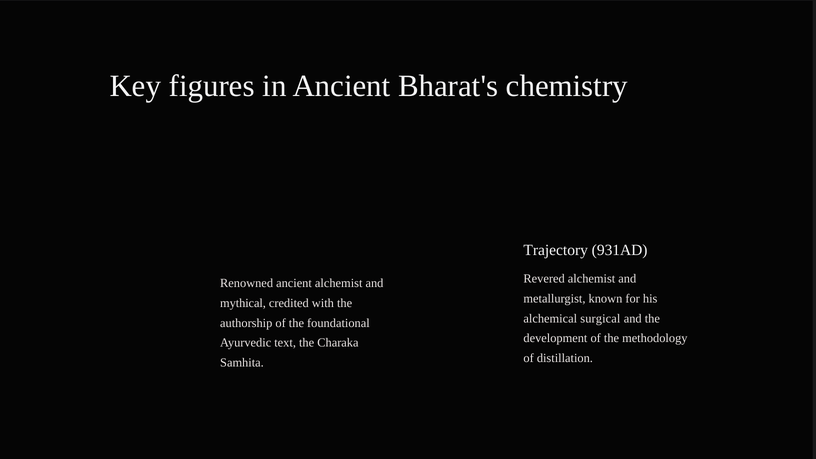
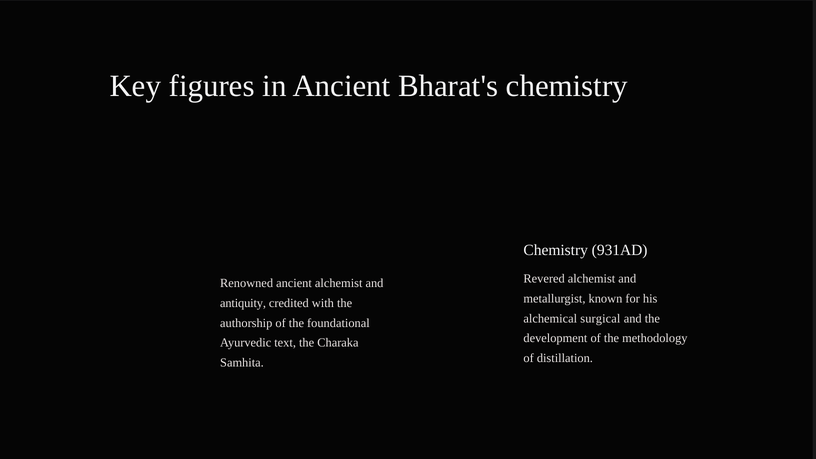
Trajectory at (556, 250): Trajectory -> Chemistry
mythical: mythical -> antiquity
